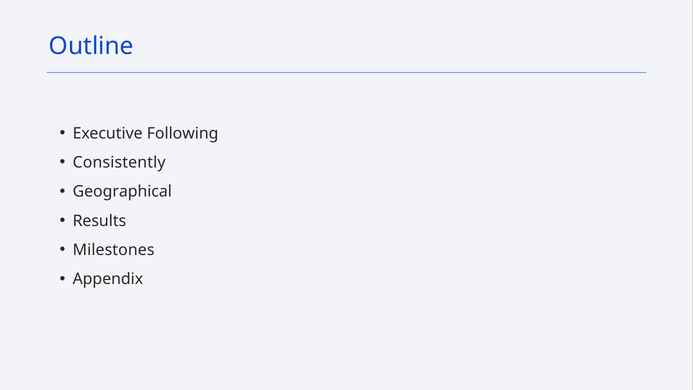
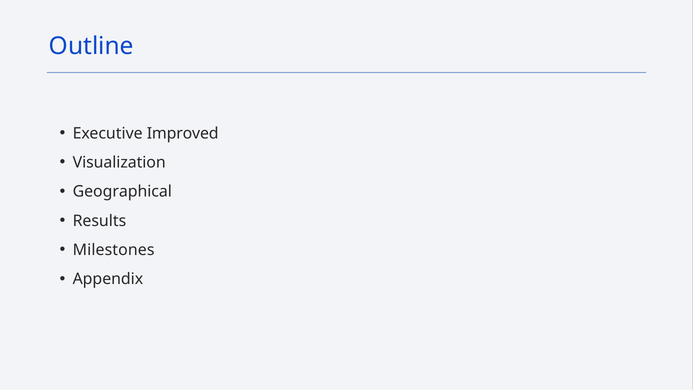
Following: Following -> Improved
Consistently: Consistently -> Visualization
